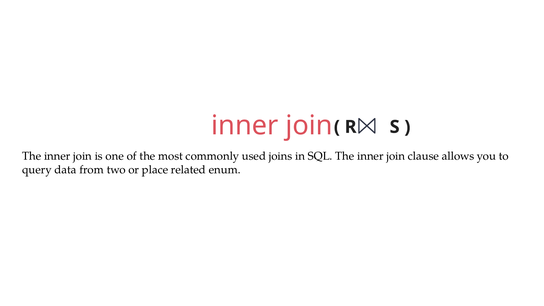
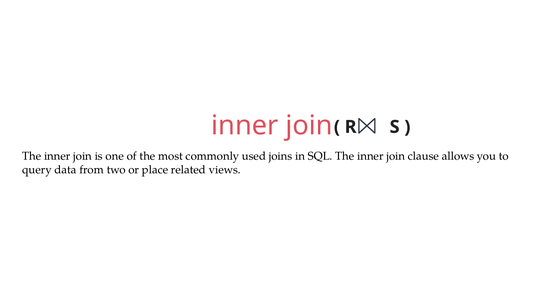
enum: enum -> views
